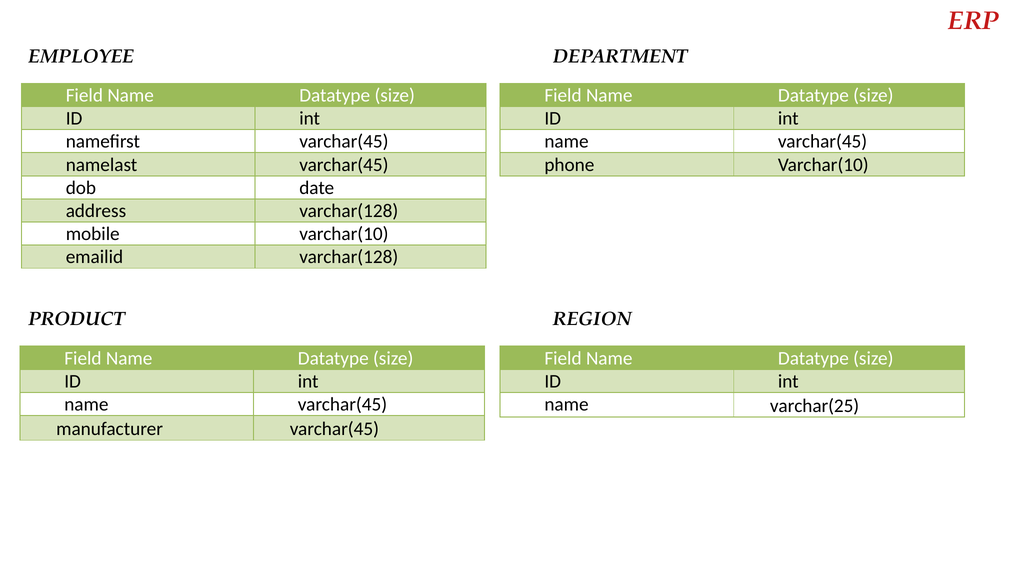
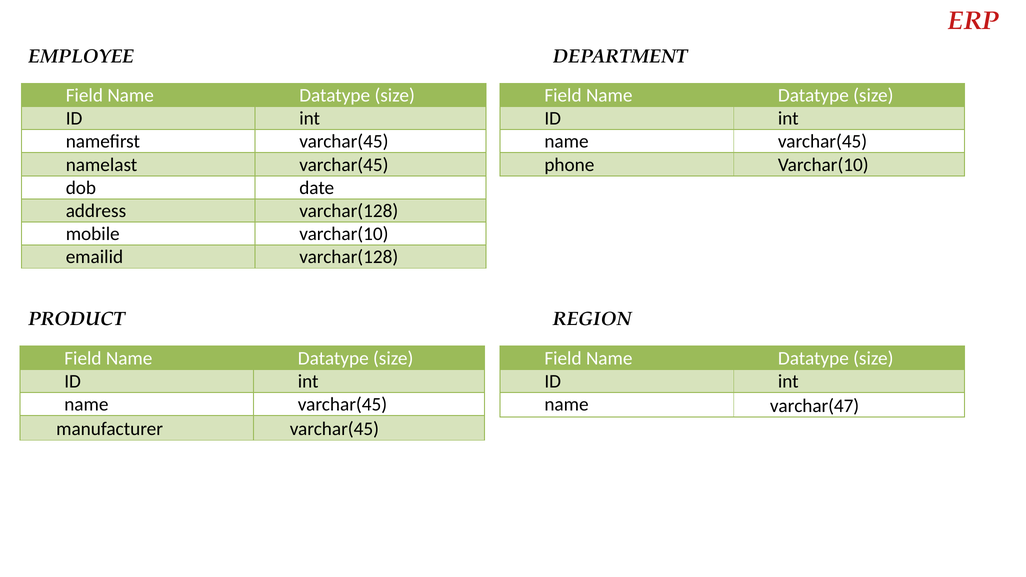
varchar(25: varchar(25 -> varchar(47
